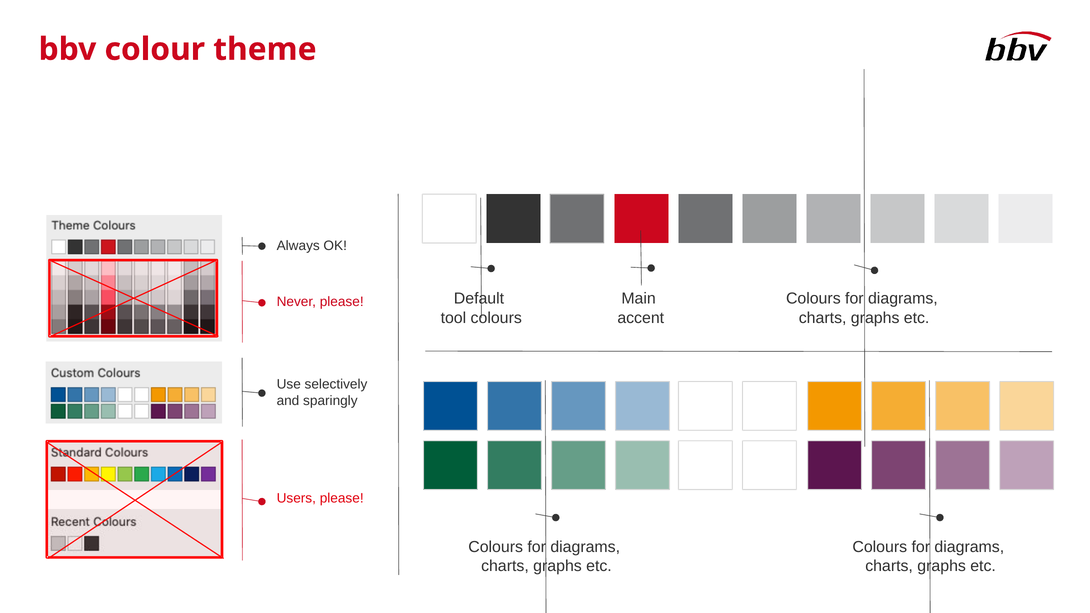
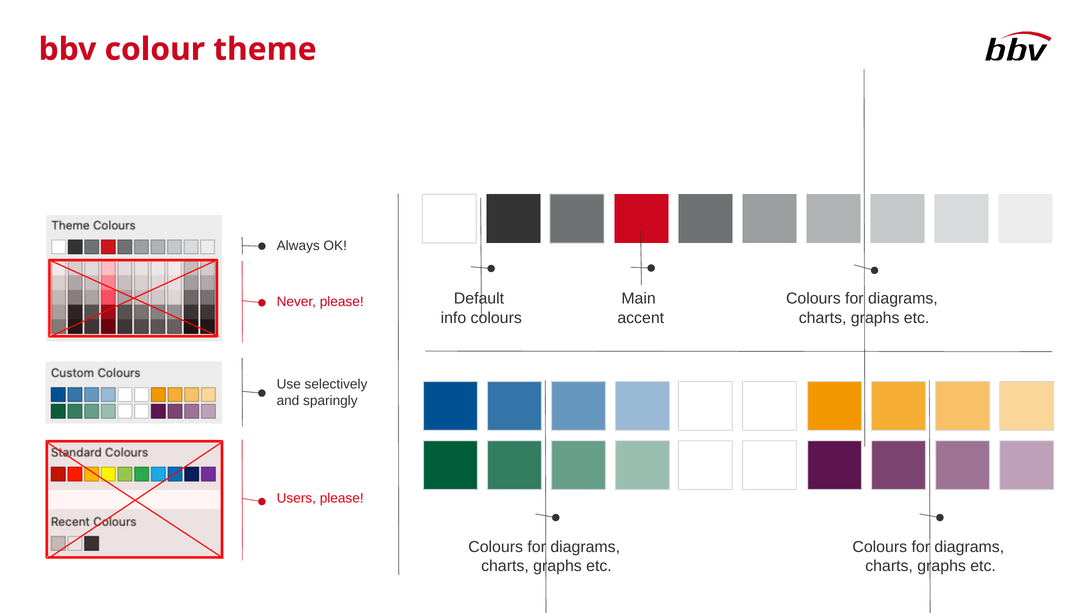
tool: tool -> info
